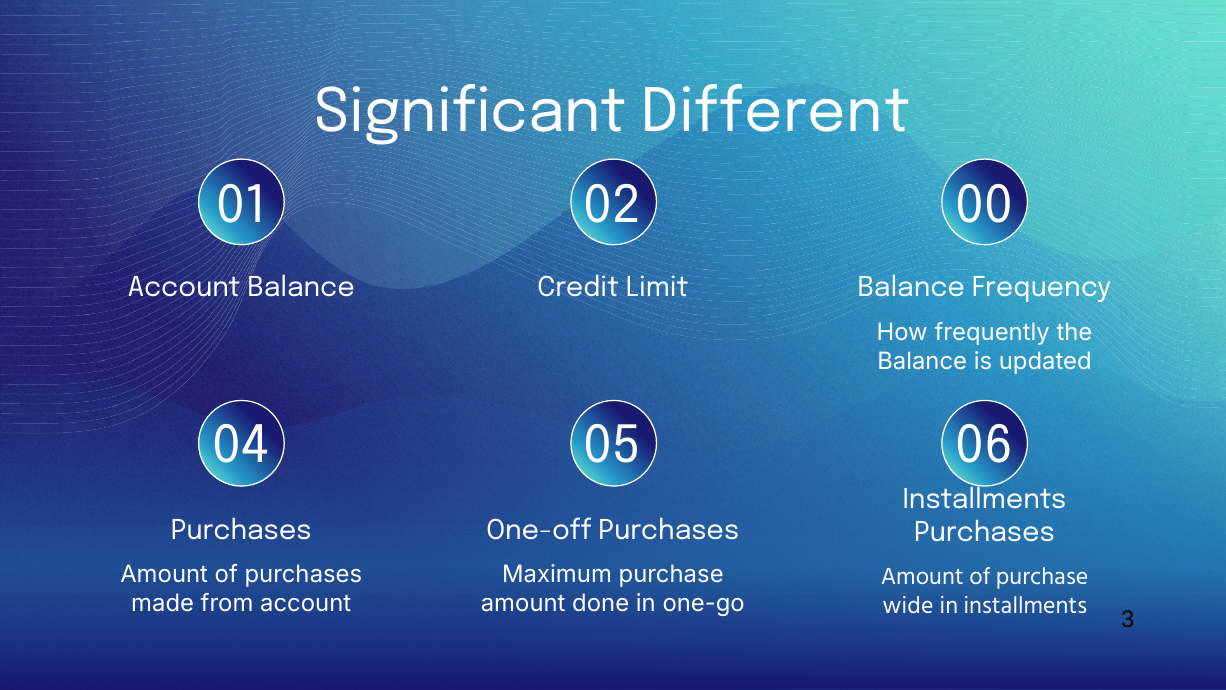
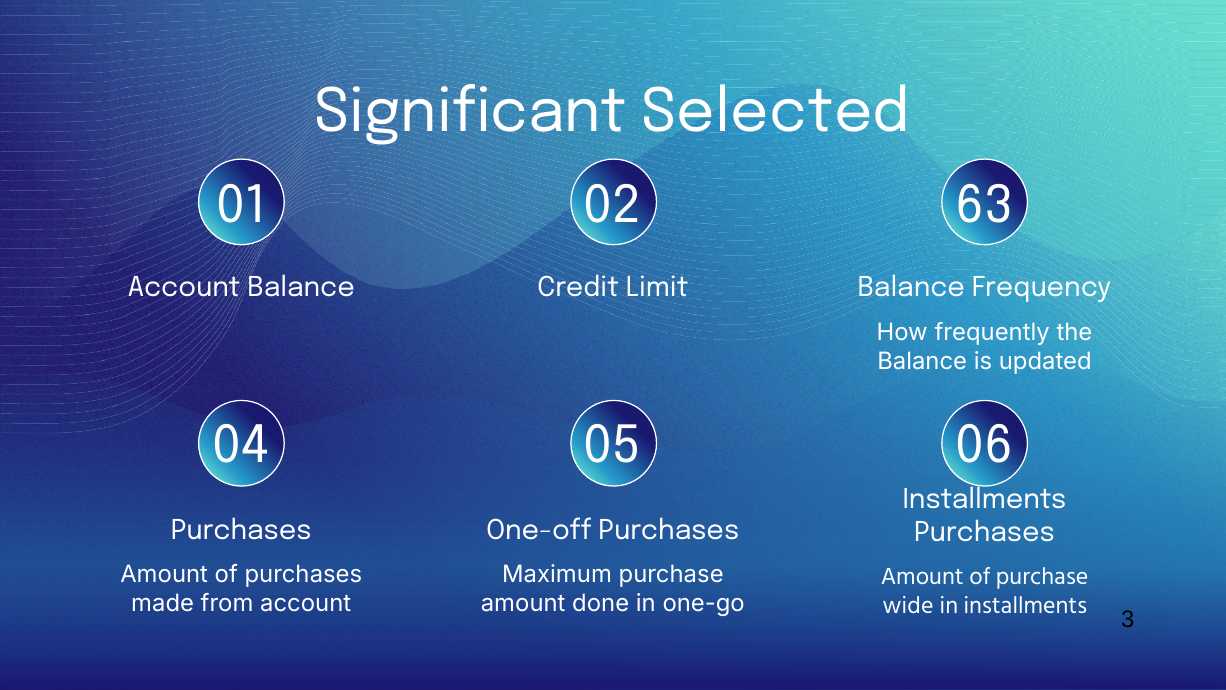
Different: Different -> Selected
00: 00 -> 63
